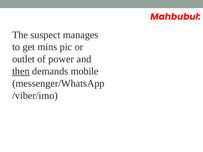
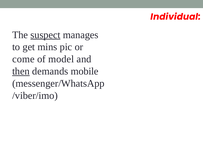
Mahbubul: Mahbubul -> Individual
suspect underline: none -> present
outlet: outlet -> come
power: power -> model
